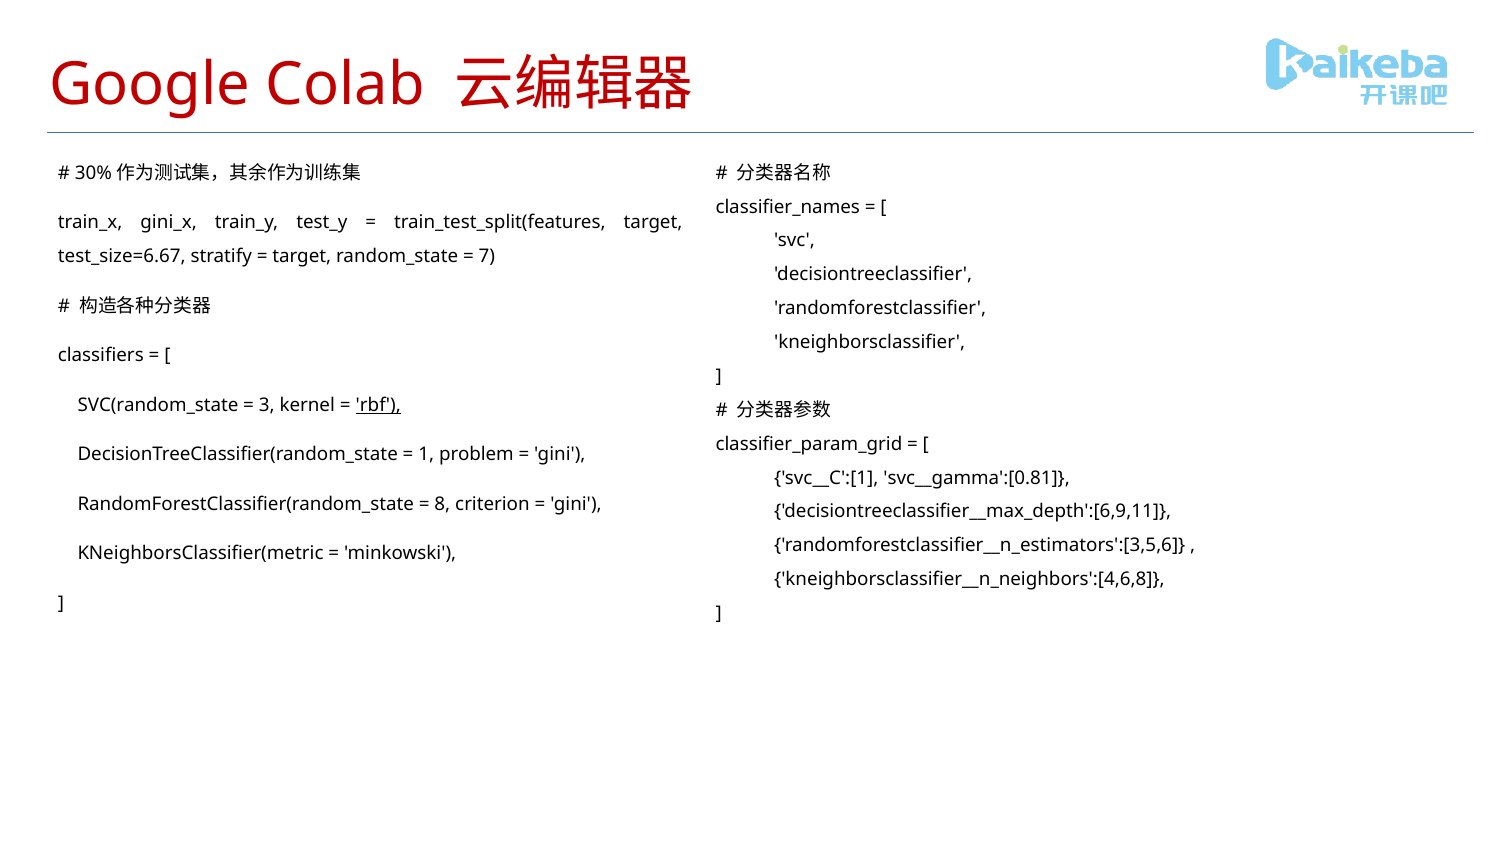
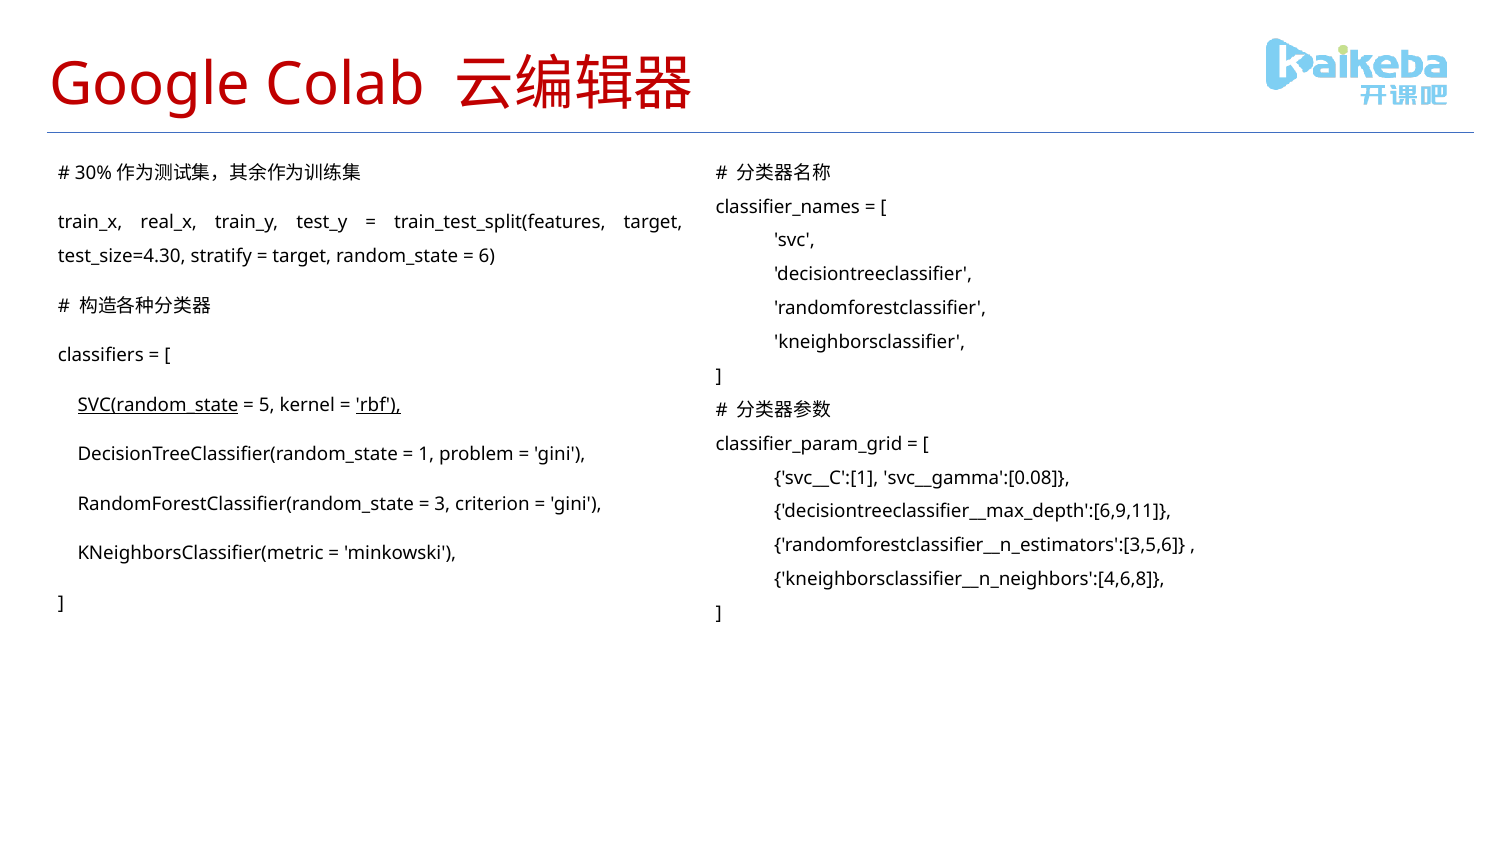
gini_x: gini_x -> real_x
test_size=6.67: test_size=6.67 -> test_size=4.30
7: 7 -> 6
SVC(random_state underline: none -> present
3: 3 -> 5
svc__gamma':[0.81: svc__gamma':[0.81 -> svc__gamma':[0.08
8: 8 -> 3
